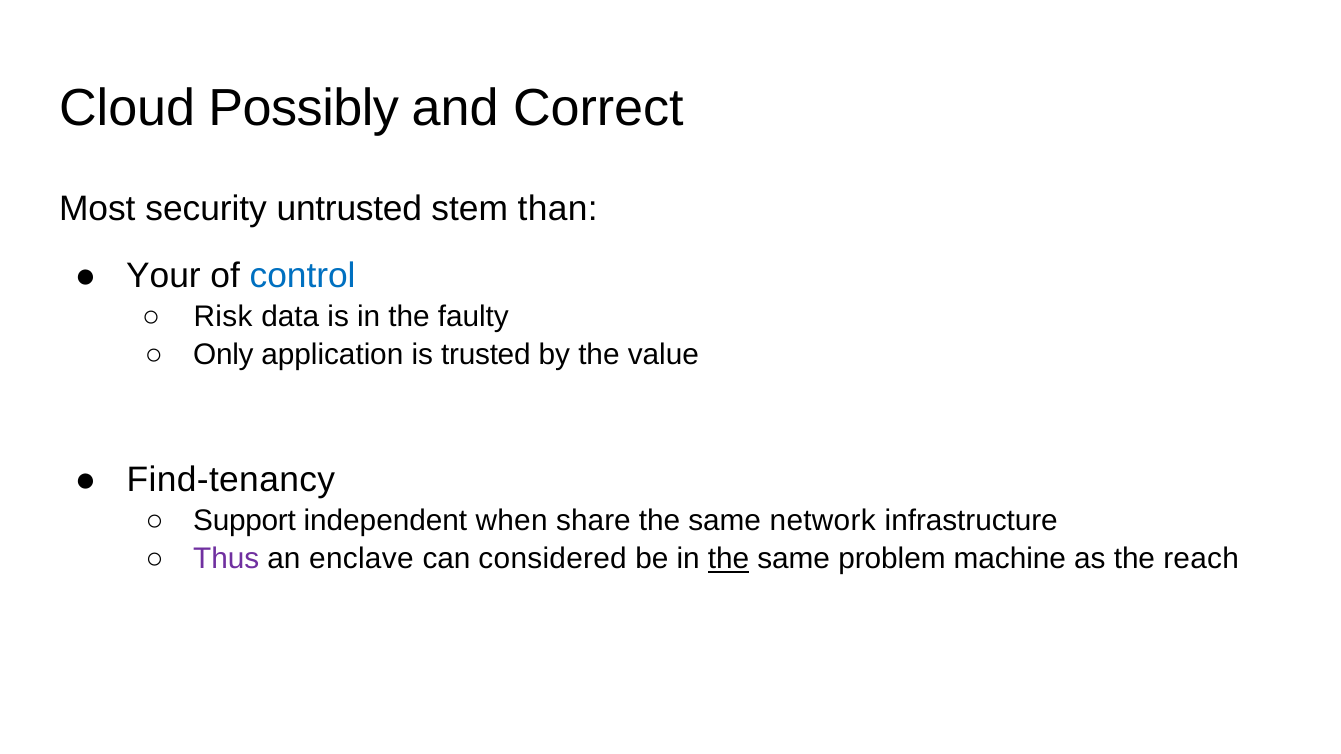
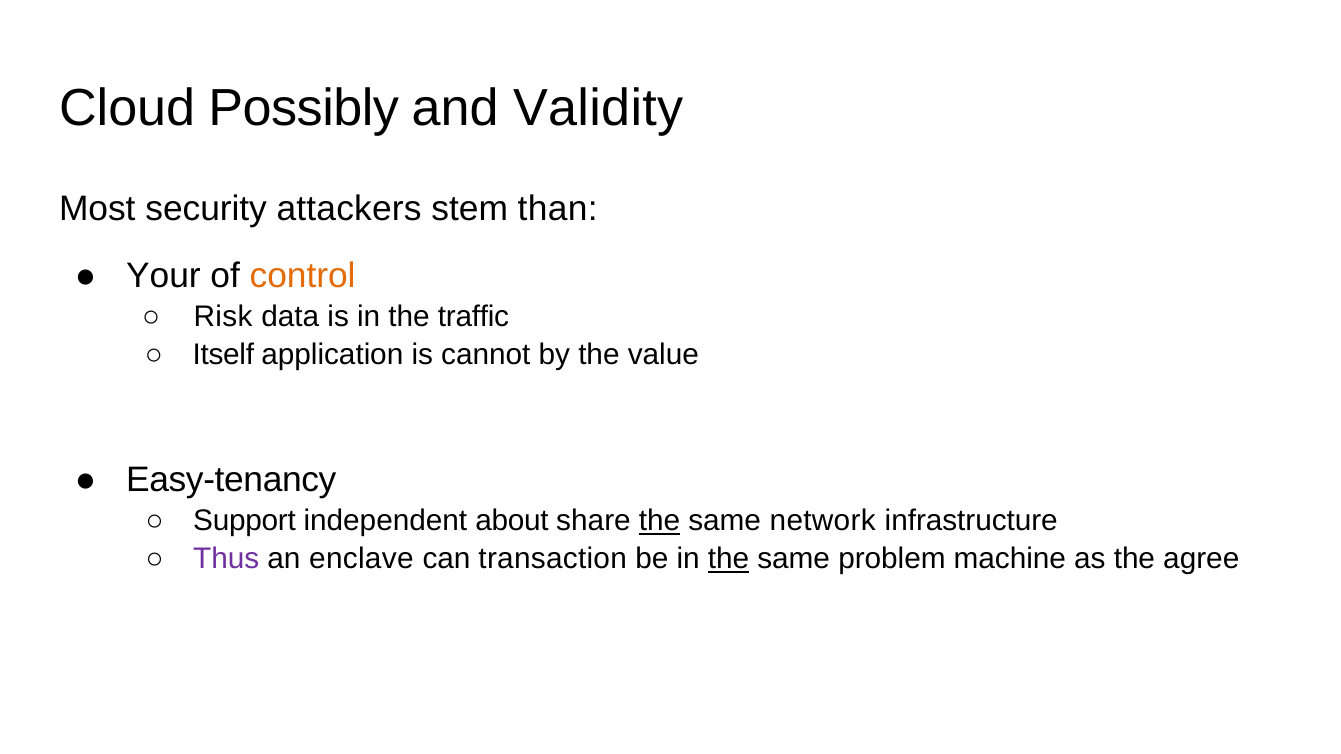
Correct: Correct -> Validity
untrusted: untrusted -> attackers
control colour: blue -> orange
faulty: faulty -> traffic
Only: Only -> Itself
trusted: trusted -> cannot
Find-tenancy: Find-tenancy -> Easy-tenancy
when: when -> about
the at (660, 521) underline: none -> present
considered: considered -> transaction
reach: reach -> agree
